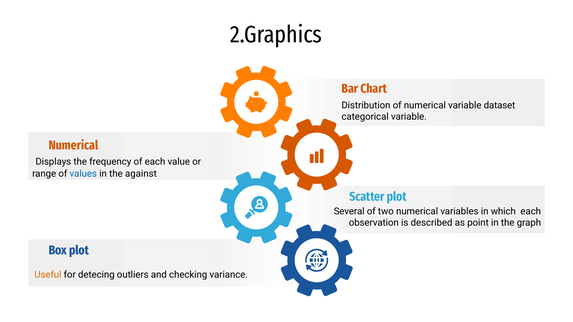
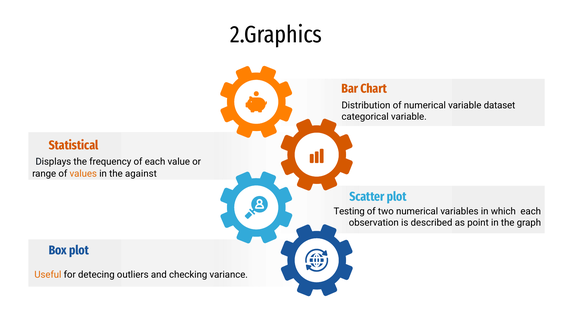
Numerical at (74, 145): Numerical -> Statistical
values colour: blue -> orange
Several: Several -> Testing
